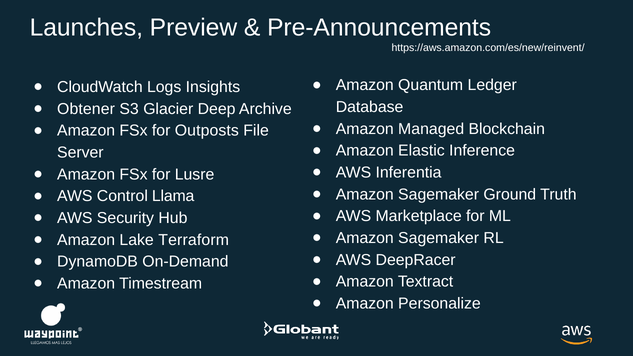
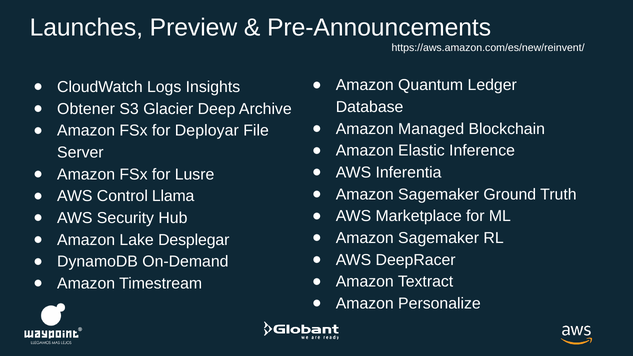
Outposts: Outposts -> Deployar
Terraform: Terraform -> Desplegar
